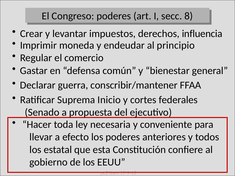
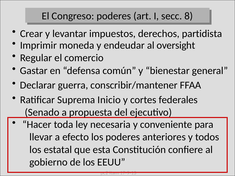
influencia: influencia -> partidista
principio: principio -> oversight
